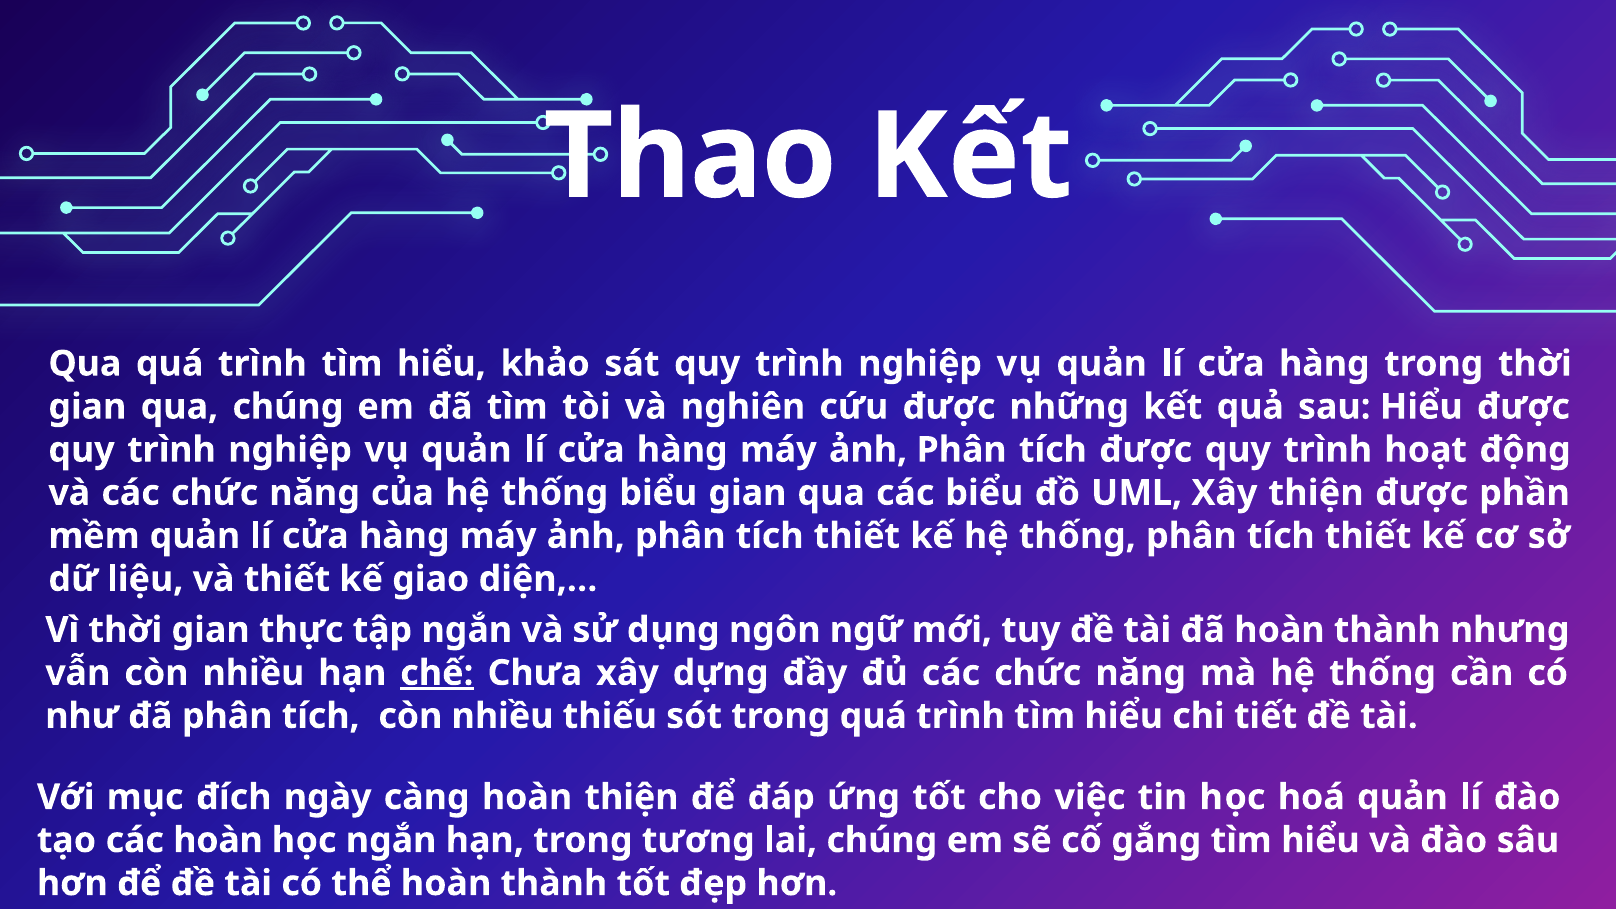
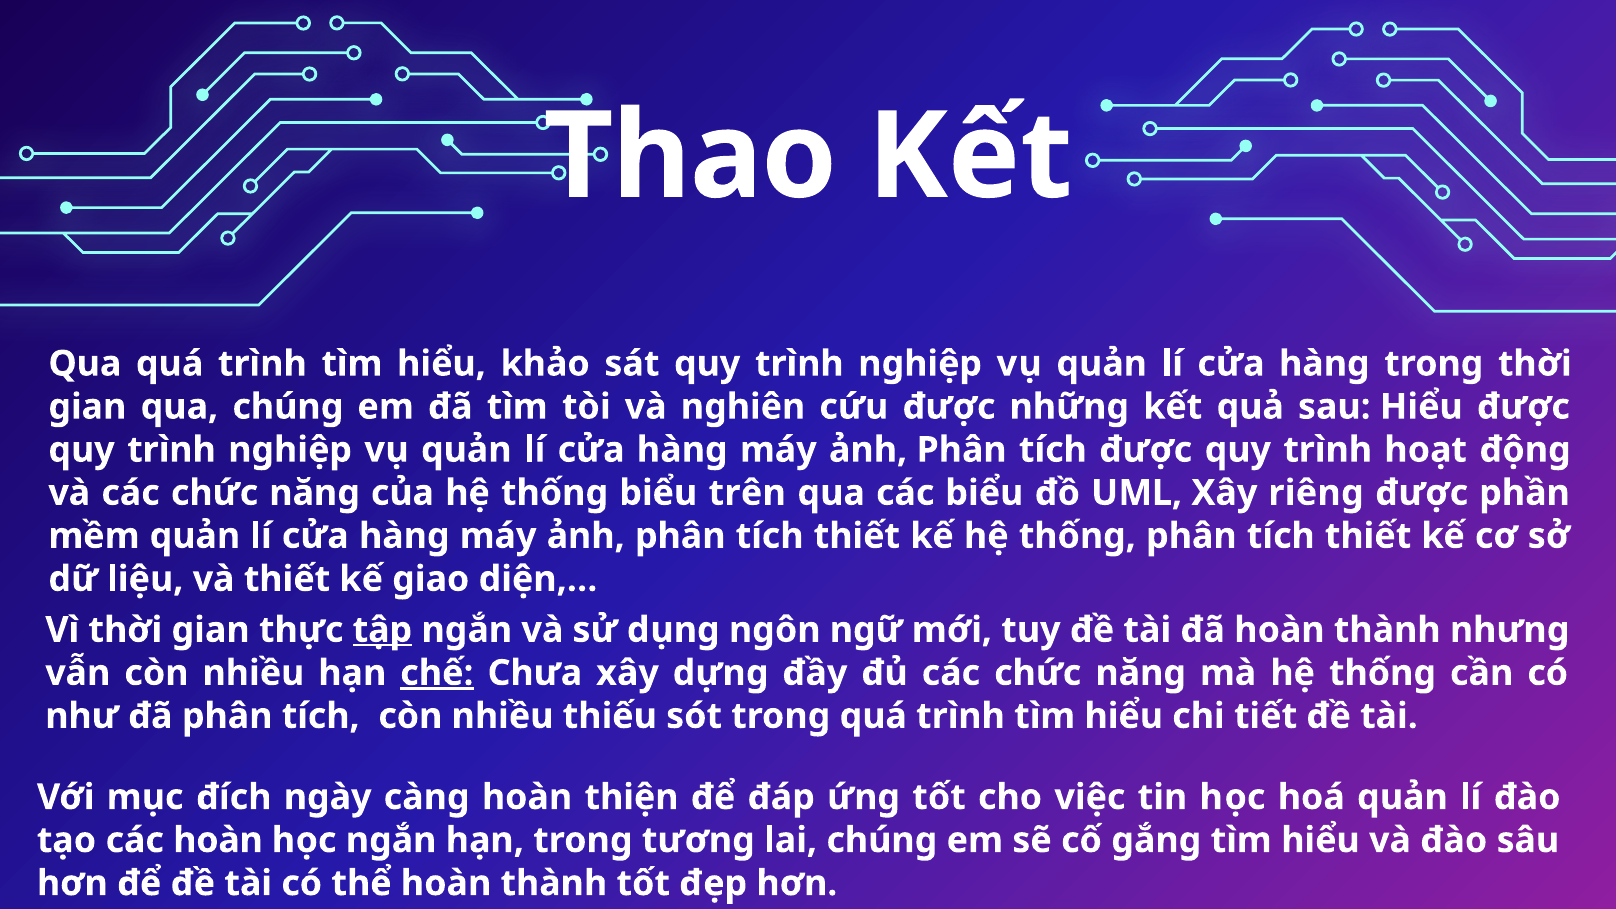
biểu gian: gian -> trên
Xây thiện: thiện -> riêng
tập underline: none -> present
